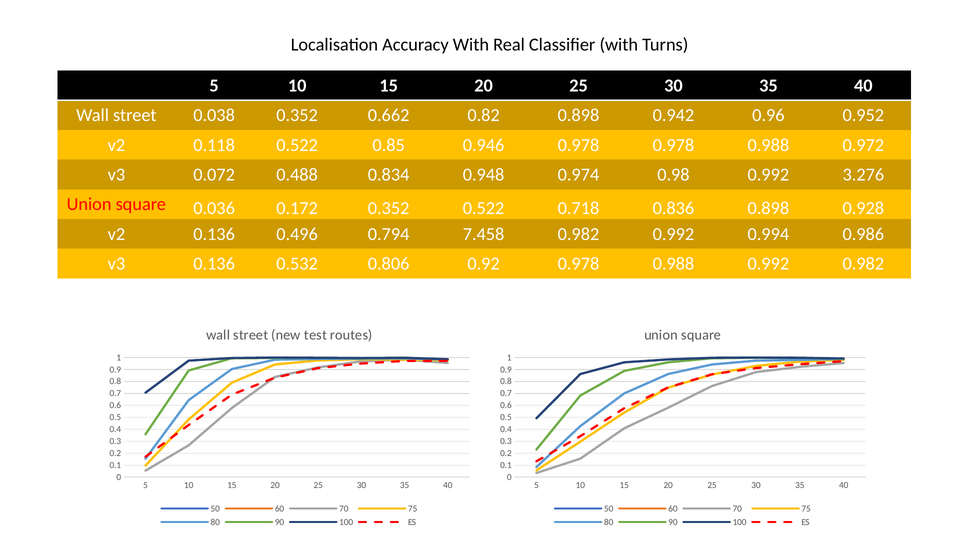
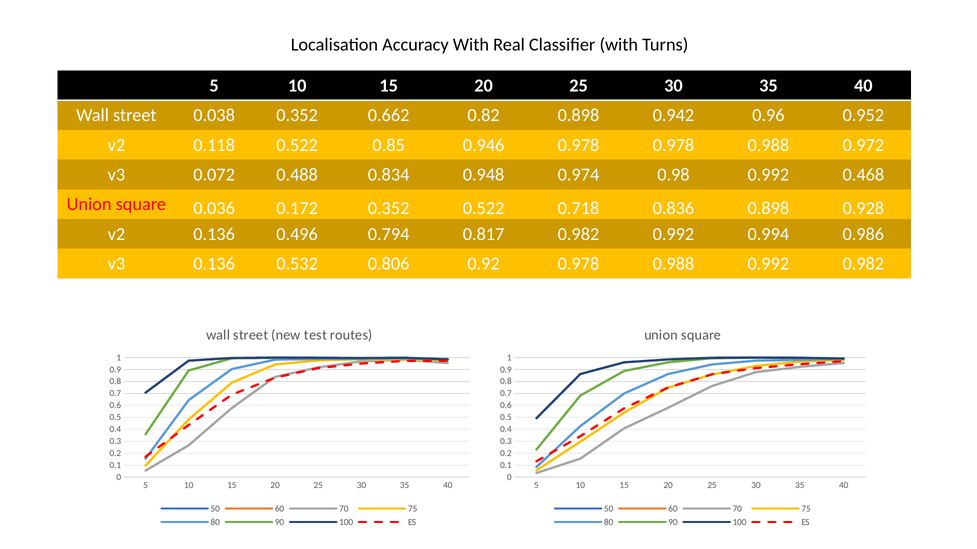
3.276: 3.276 -> 0.468
7.458: 7.458 -> 0.817
